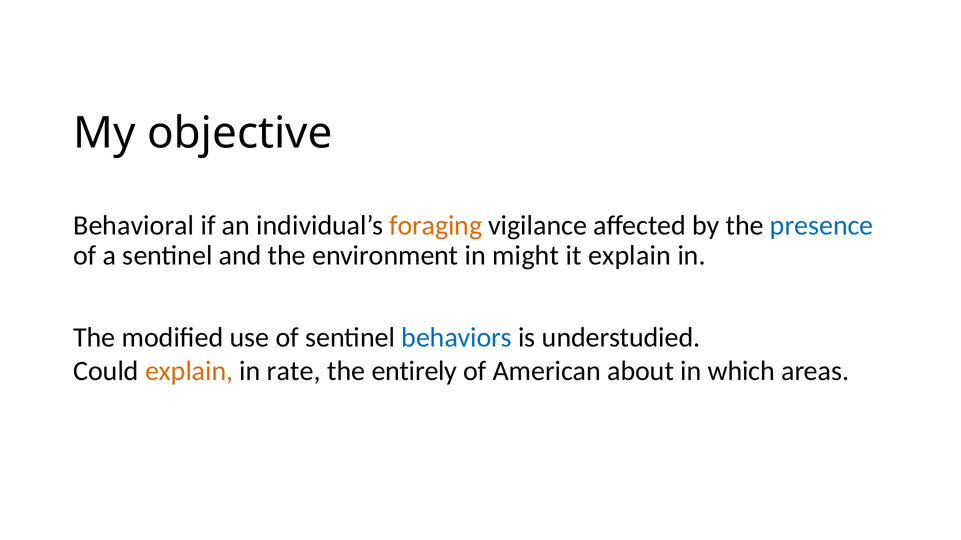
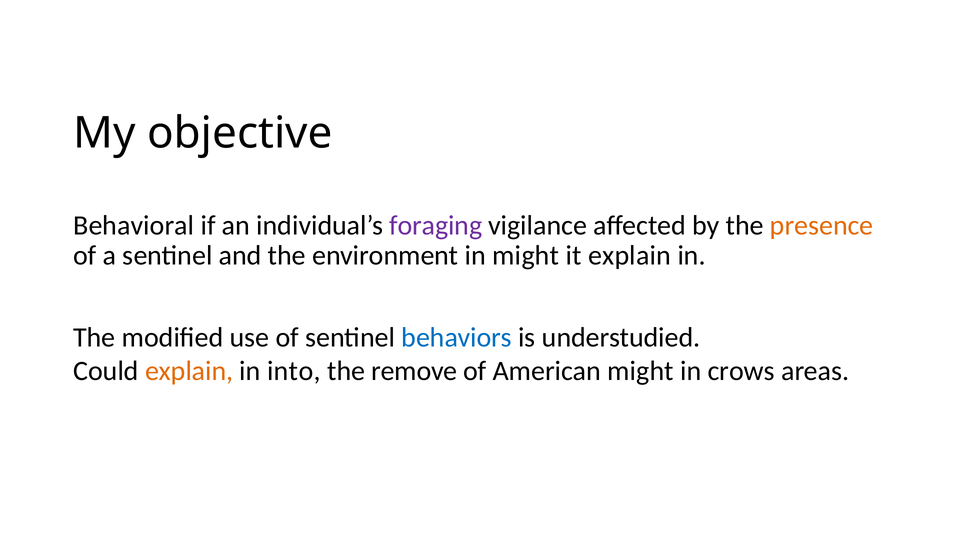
foraging colour: orange -> purple
presence colour: blue -> orange
rate: rate -> into
entirely: entirely -> remove
American about: about -> might
which: which -> crows
